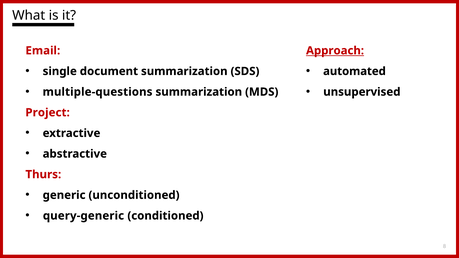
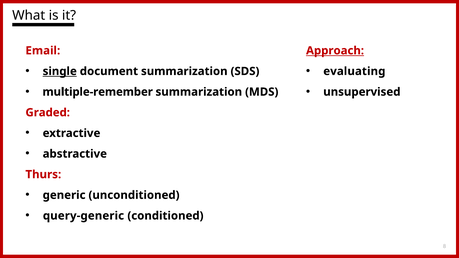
single underline: none -> present
automated: automated -> evaluating
multiple-questions: multiple-questions -> multiple-remember
Project: Project -> Graded
